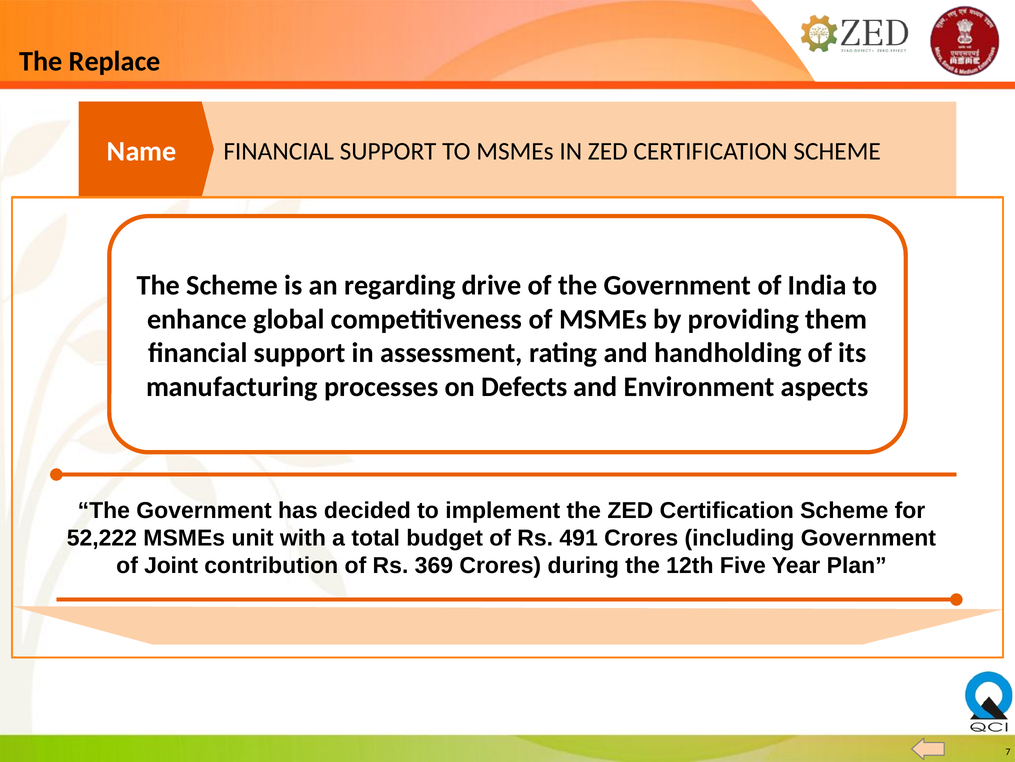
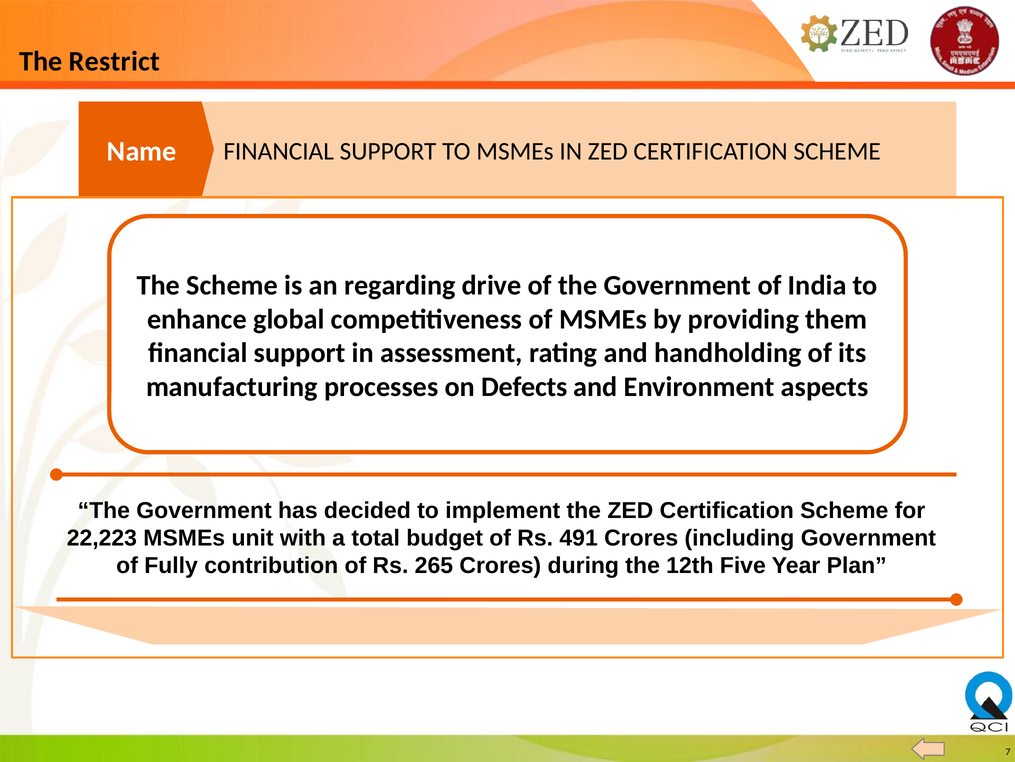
Replace: Replace -> Restrict
52,222: 52,222 -> 22,223
Joint: Joint -> Fully
369: 369 -> 265
